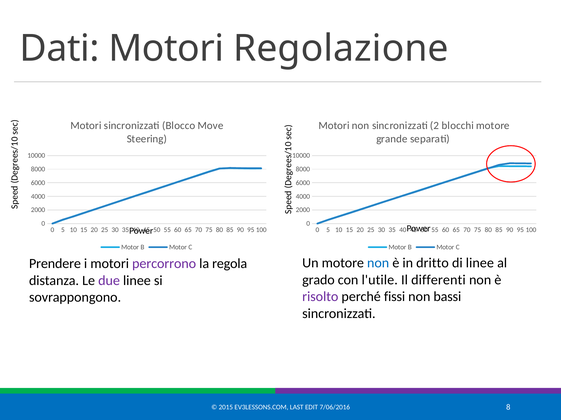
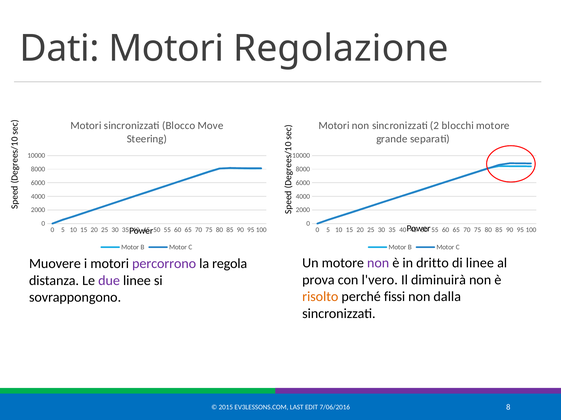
non at (378, 263) colour: blue -> purple
Prendere: Prendere -> Muovere
grado: grado -> prova
l'utile: l'utile -> l'vero
differenti: differenti -> diminuirà
risolto colour: purple -> orange
bassi: bassi -> dalla
